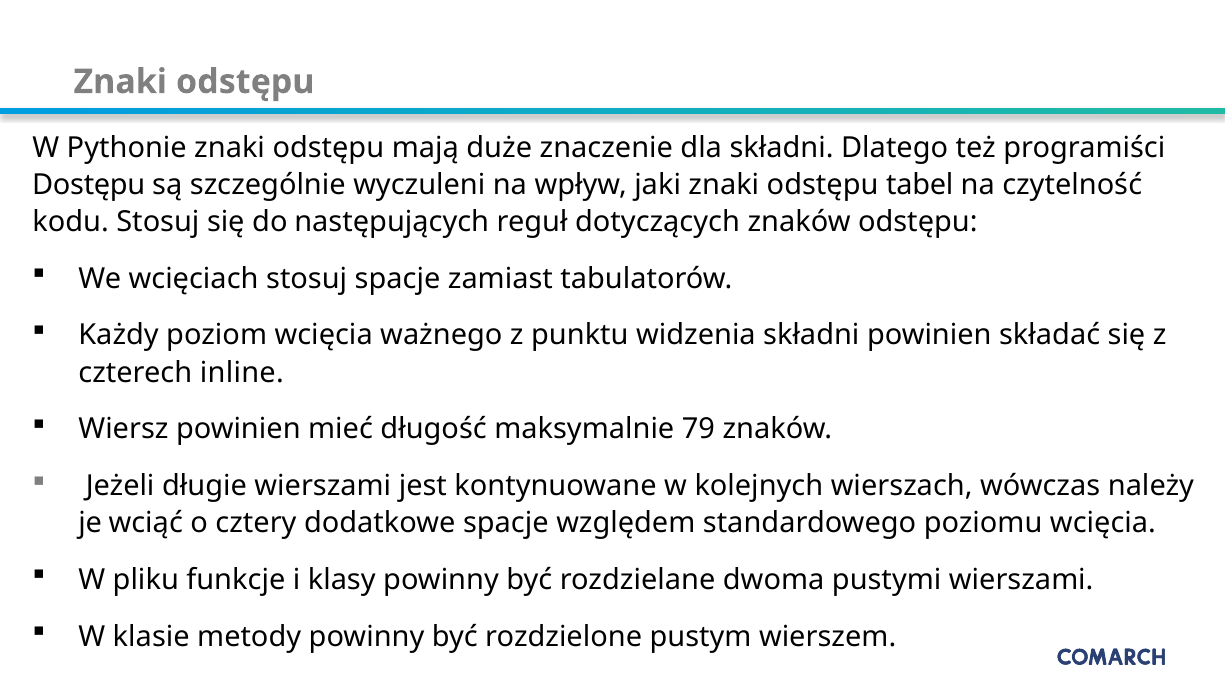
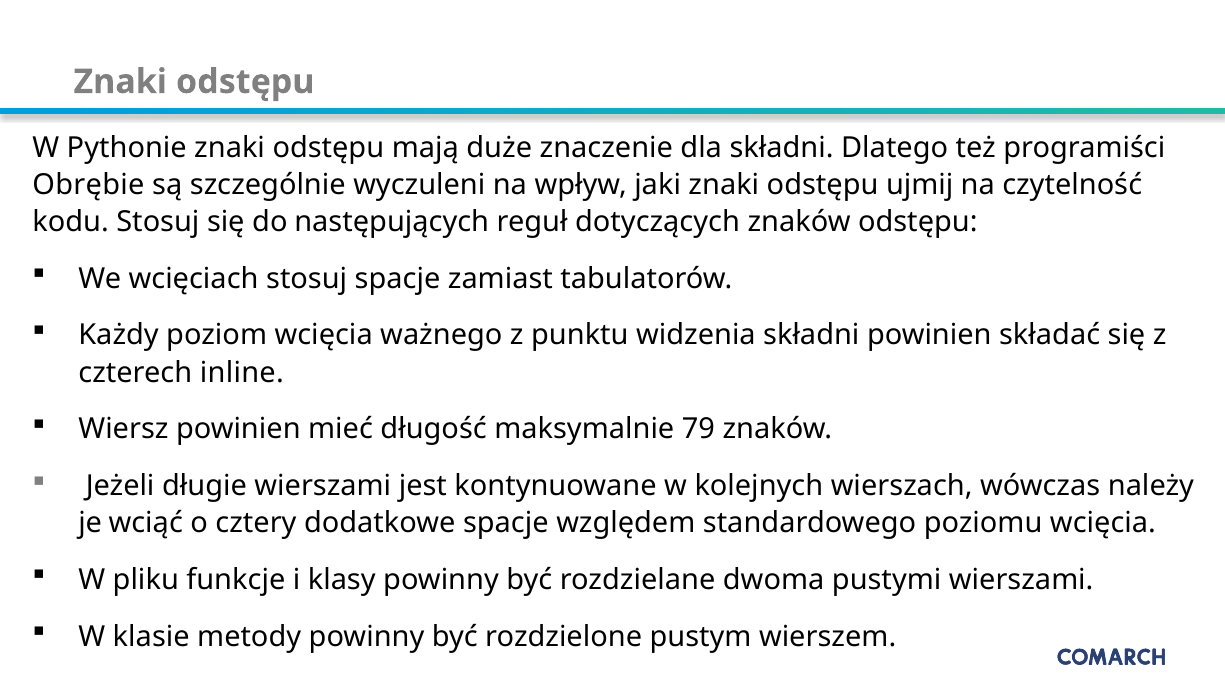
Dostępu: Dostępu -> Obrębie
tabel: tabel -> ujmij
